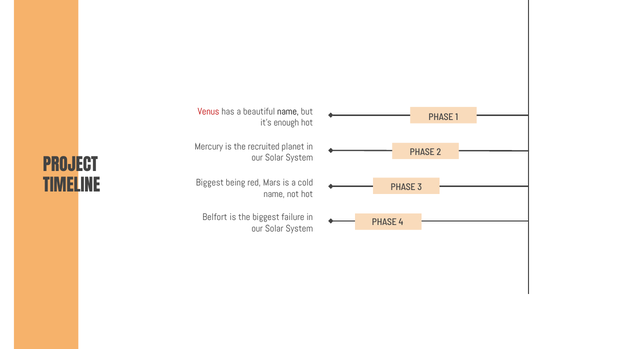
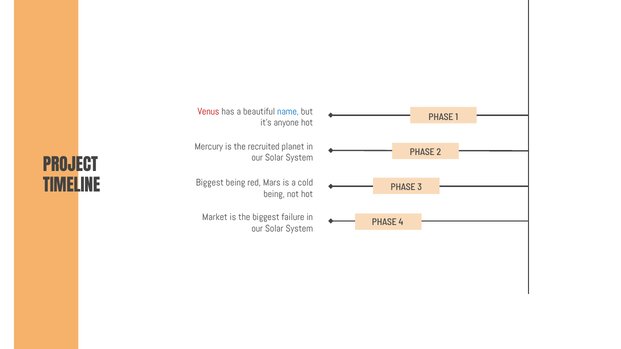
name at (288, 112) colour: black -> blue
enough: enough -> anyone
name at (274, 194): name -> being
Belfort: Belfort -> Market
